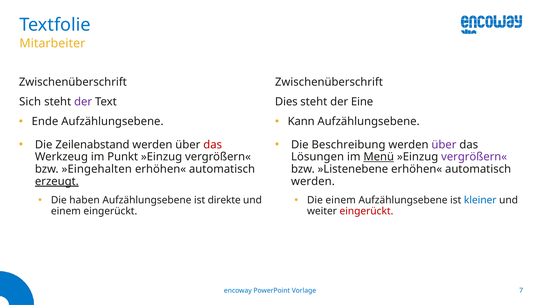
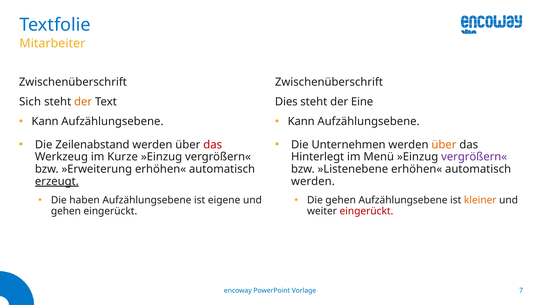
der at (83, 102) colour: purple -> orange
Ende at (45, 122): Ende -> Kann
Beschreibung: Beschreibung -> Unternehmen
über at (444, 145) colour: purple -> orange
Punkt: Punkt -> Kurze
Lösungen: Lösungen -> Hinterlegt
Menü underline: present -> none
»Eingehalten: »Eingehalten -> »Erweiterung
direkte: direkte -> eigene
Die einem: einem -> gehen
kleiner colour: blue -> orange
einem at (66, 211): einem -> gehen
